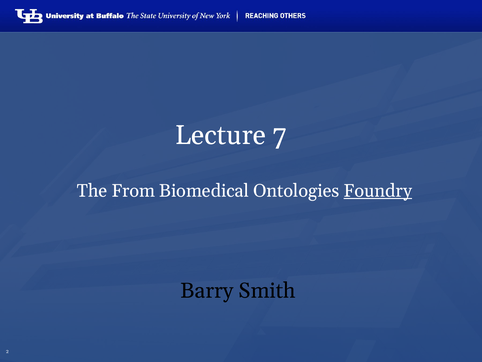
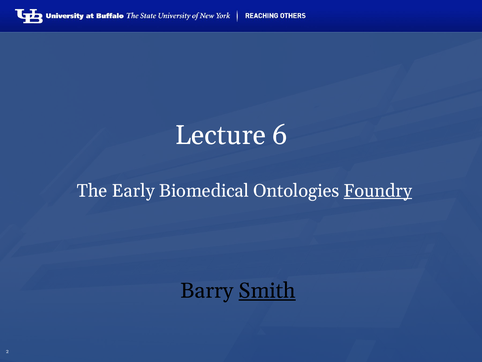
7: 7 -> 6
From: From -> Early
Smith underline: none -> present
